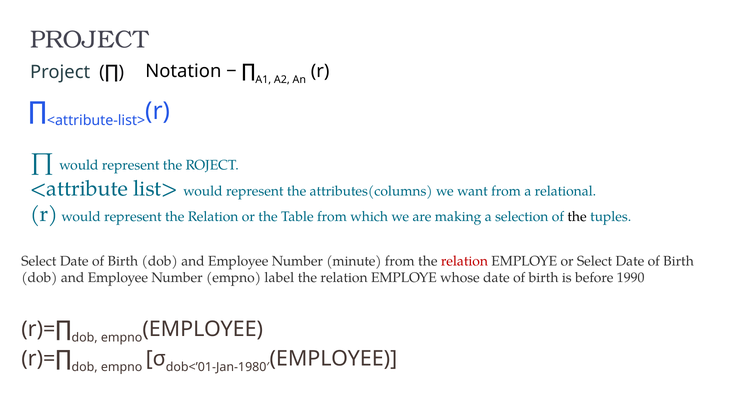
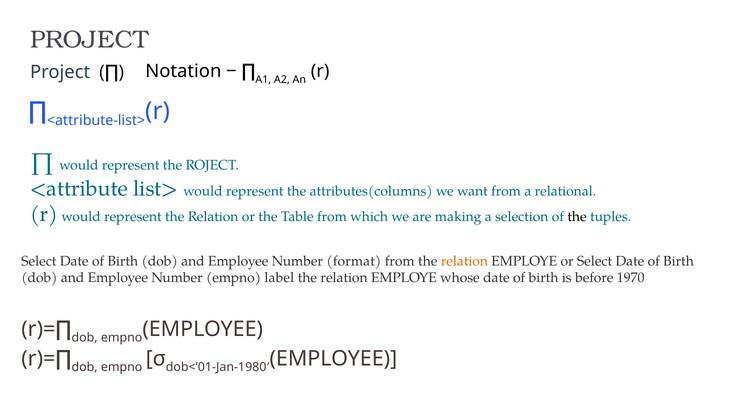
minute: minute -> format
relation at (464, 261) colour: red -> orange
1990: 1990 -> 1970
